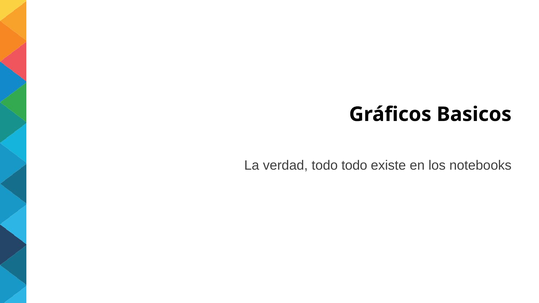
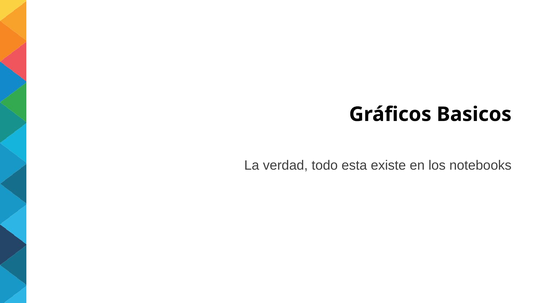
todo todo: todo -> esta
